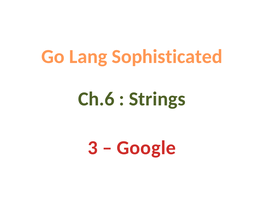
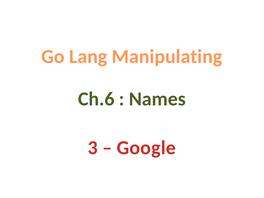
Sophisticated: Sophisticated -> Manipulating
Strings: Strings -> Names
